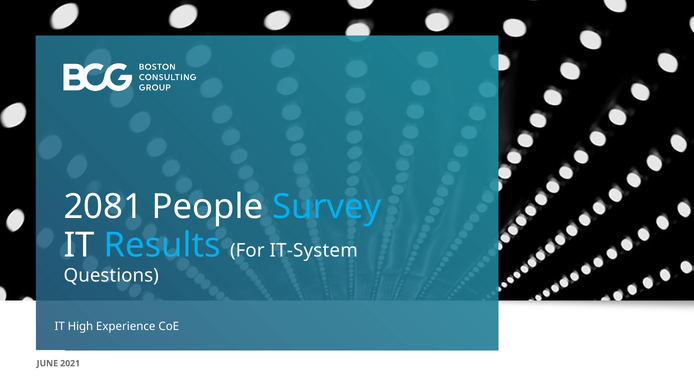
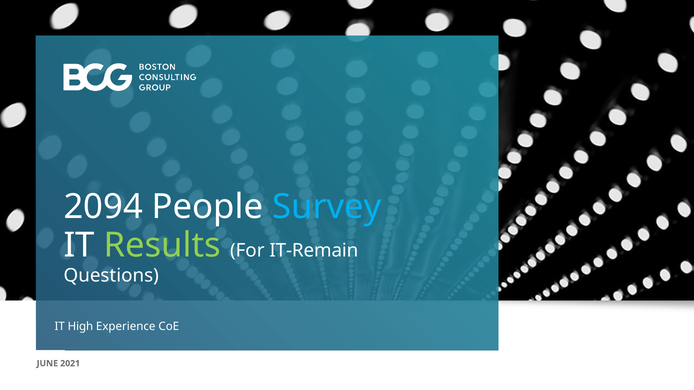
2081: 2081 -> 2094
Results colour: light blue -> light green
IT-System: IT-System -> IT-Remain
